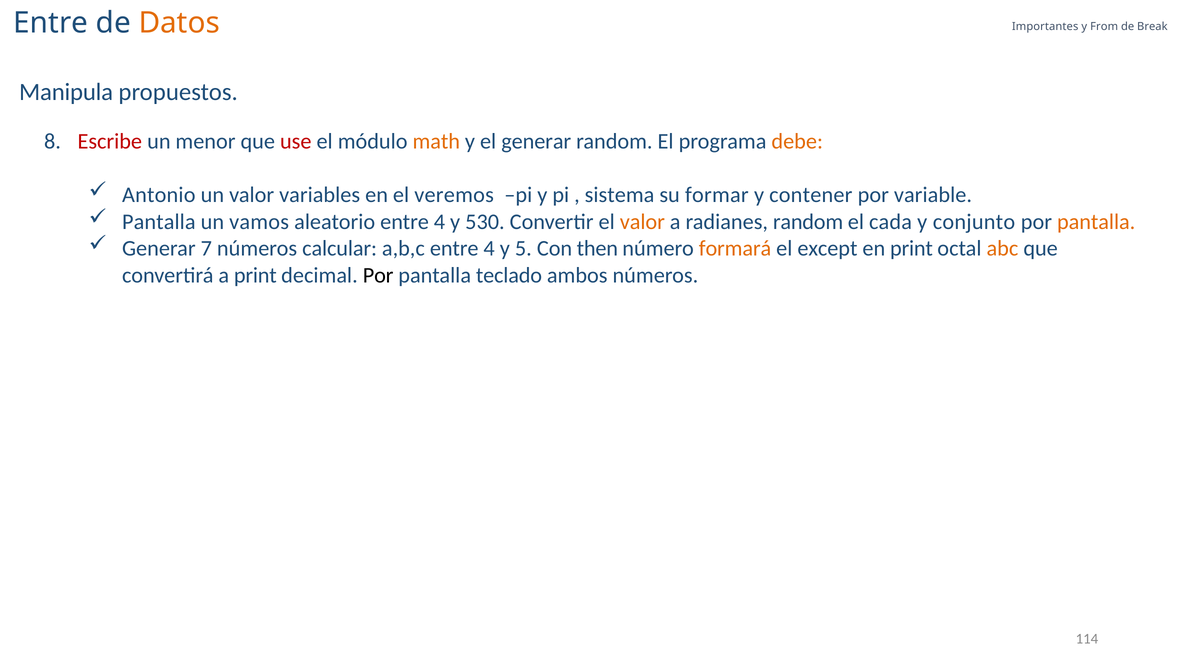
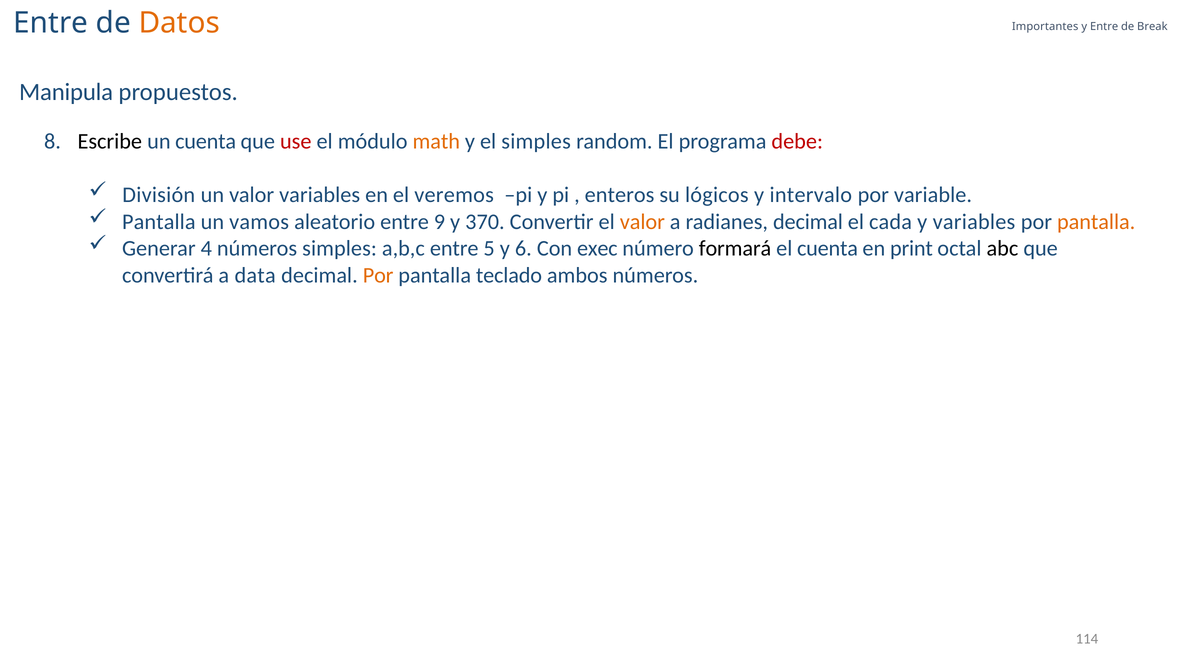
y From: From -> Entre
Escribe colour: red -> black
un menor: menor -> cuenta
el generar: generar -> simples
debe colour: orange -> red
Antonio: Antonio -> División
sistema: sistema -> enteros
formar: formar -> lógicos
contener: contener -> intervalo
aleatorio entre 4: 4 -> 9
530: 530 -> 370
radianes random: random -> decimal
y conjunto: conjunto -> variables
7: 7 -> 4
números calcular: calcular -> simples
a,b,c entre 4: 4 -> 5
5: 5 -> 6
then: then -> exec
formará colour: orange -> black
el except: except -> cuenta
abc colour: orange -> black
a print: print -> data
Por at (378, 275) colour: black -> orange
